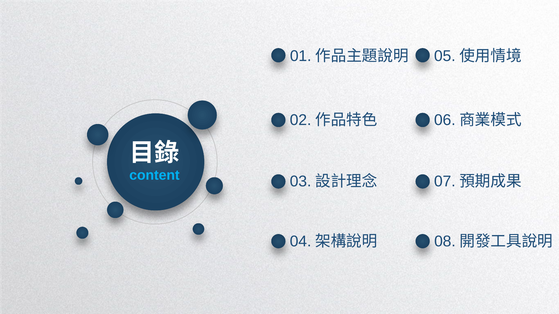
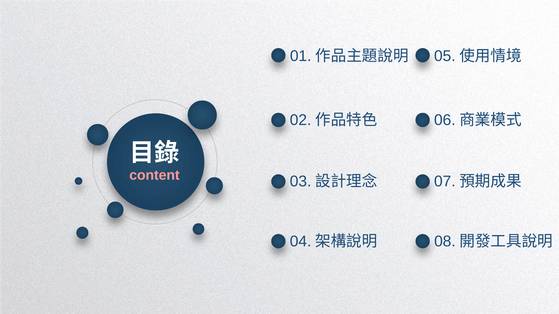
content colour: light blue -> pink
